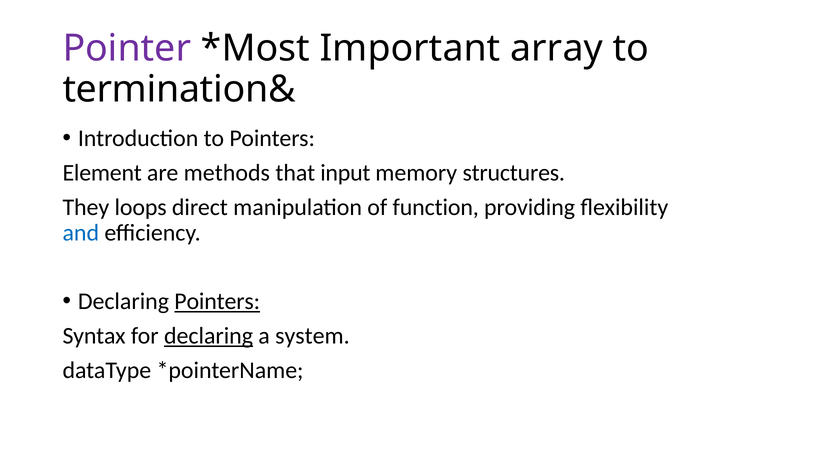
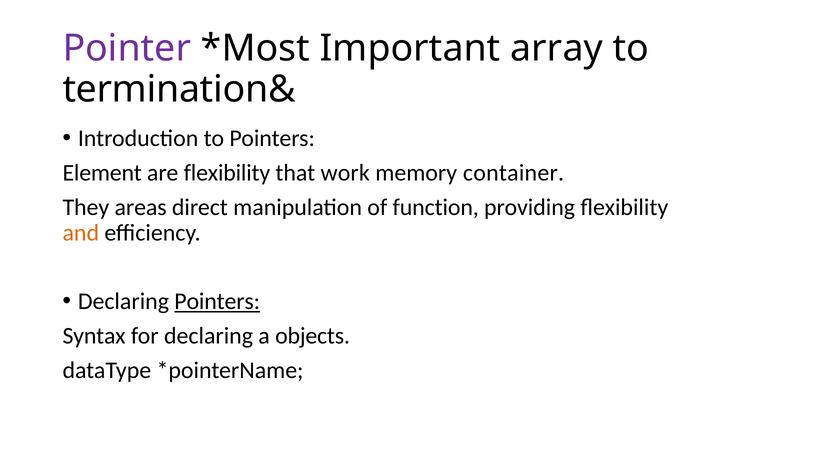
are methods: methods -> flexibility
input: input -> work
structures: structures -> container
loops: loops -> areas
and colour: blue -> orange
declaring at (209, 336) underline: present -> none
system: system -> objects
